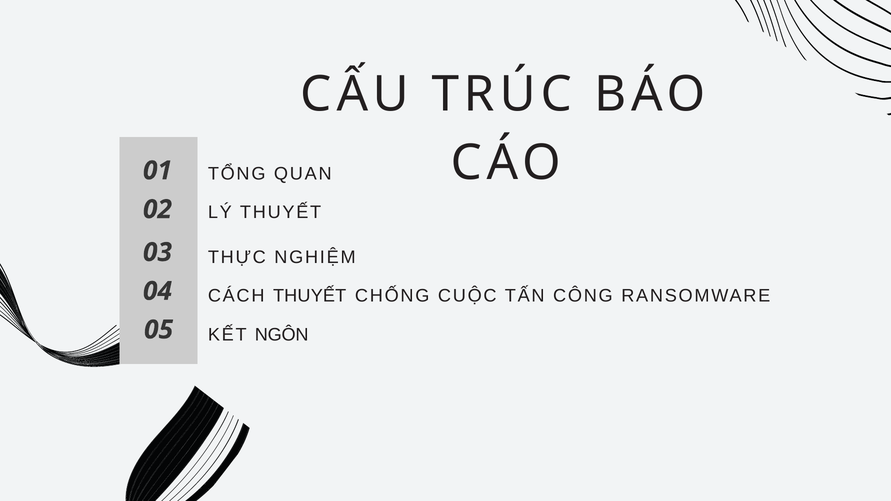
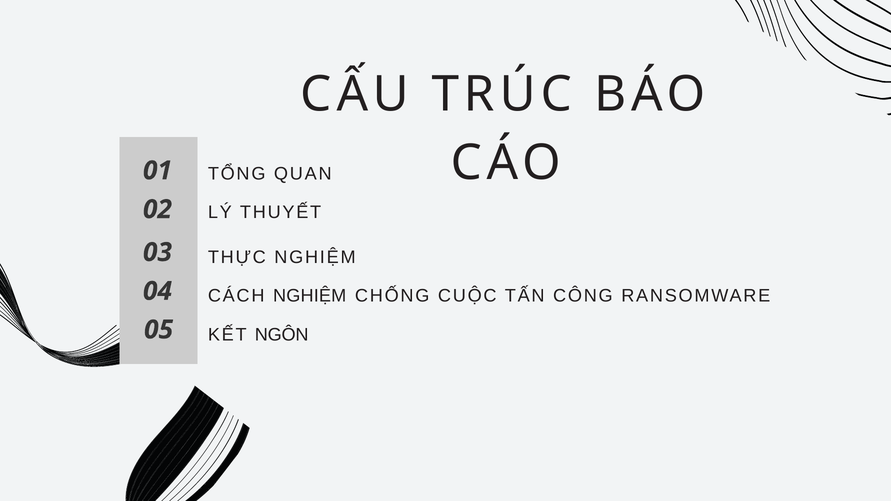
CÁCH THUYẾT: THUYẾT -> NGHIỆM
